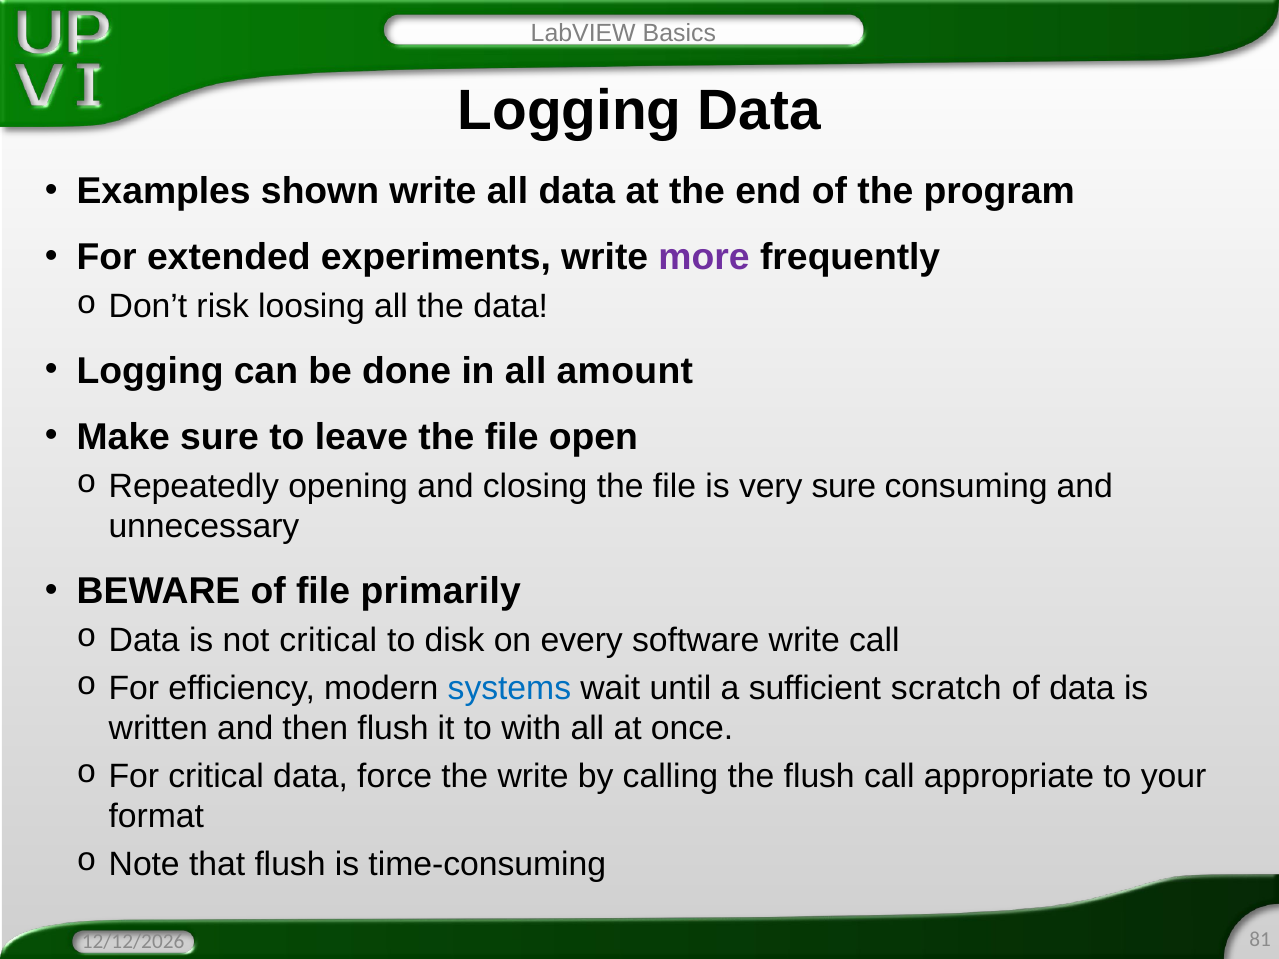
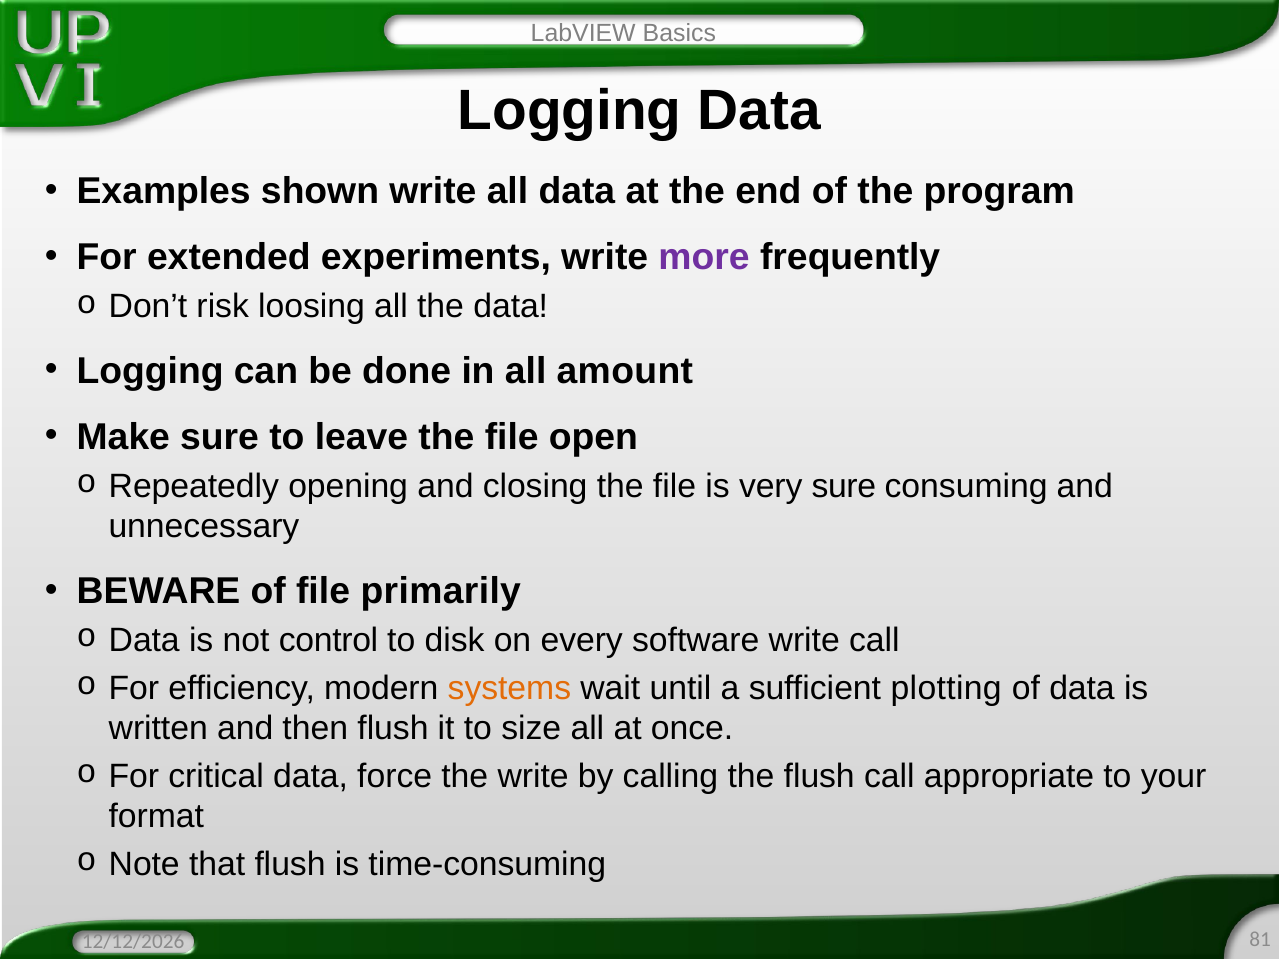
not critical: critical -> control
systems colour: blue -> orange
scratch: scratch -> plotting
with: with -> size
